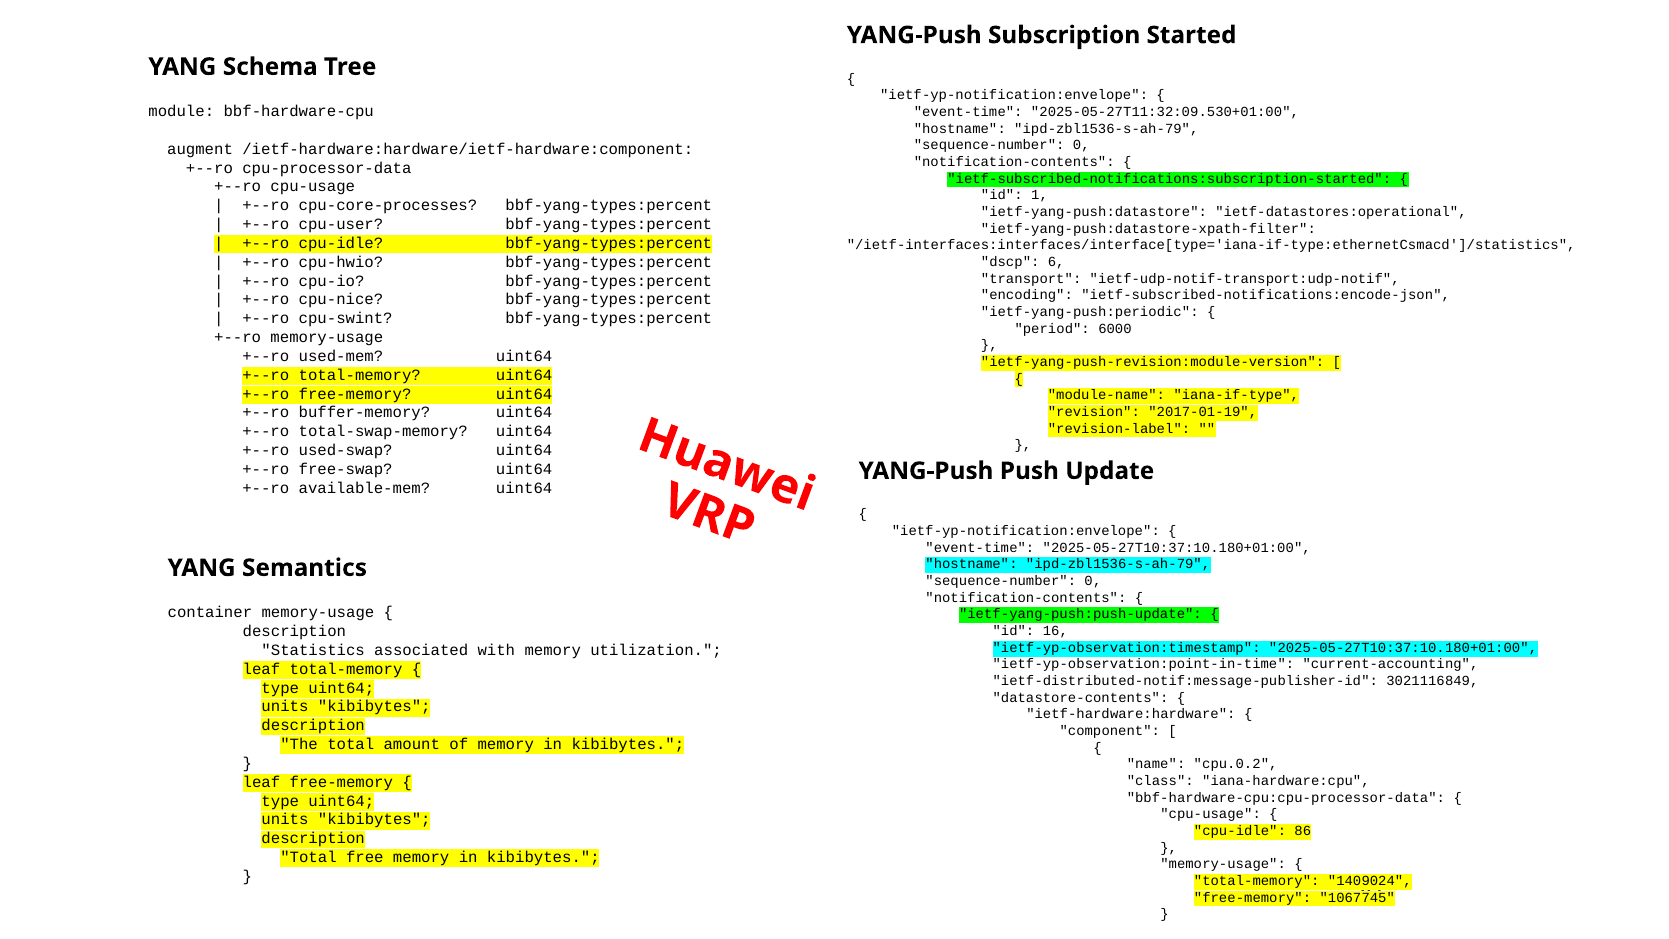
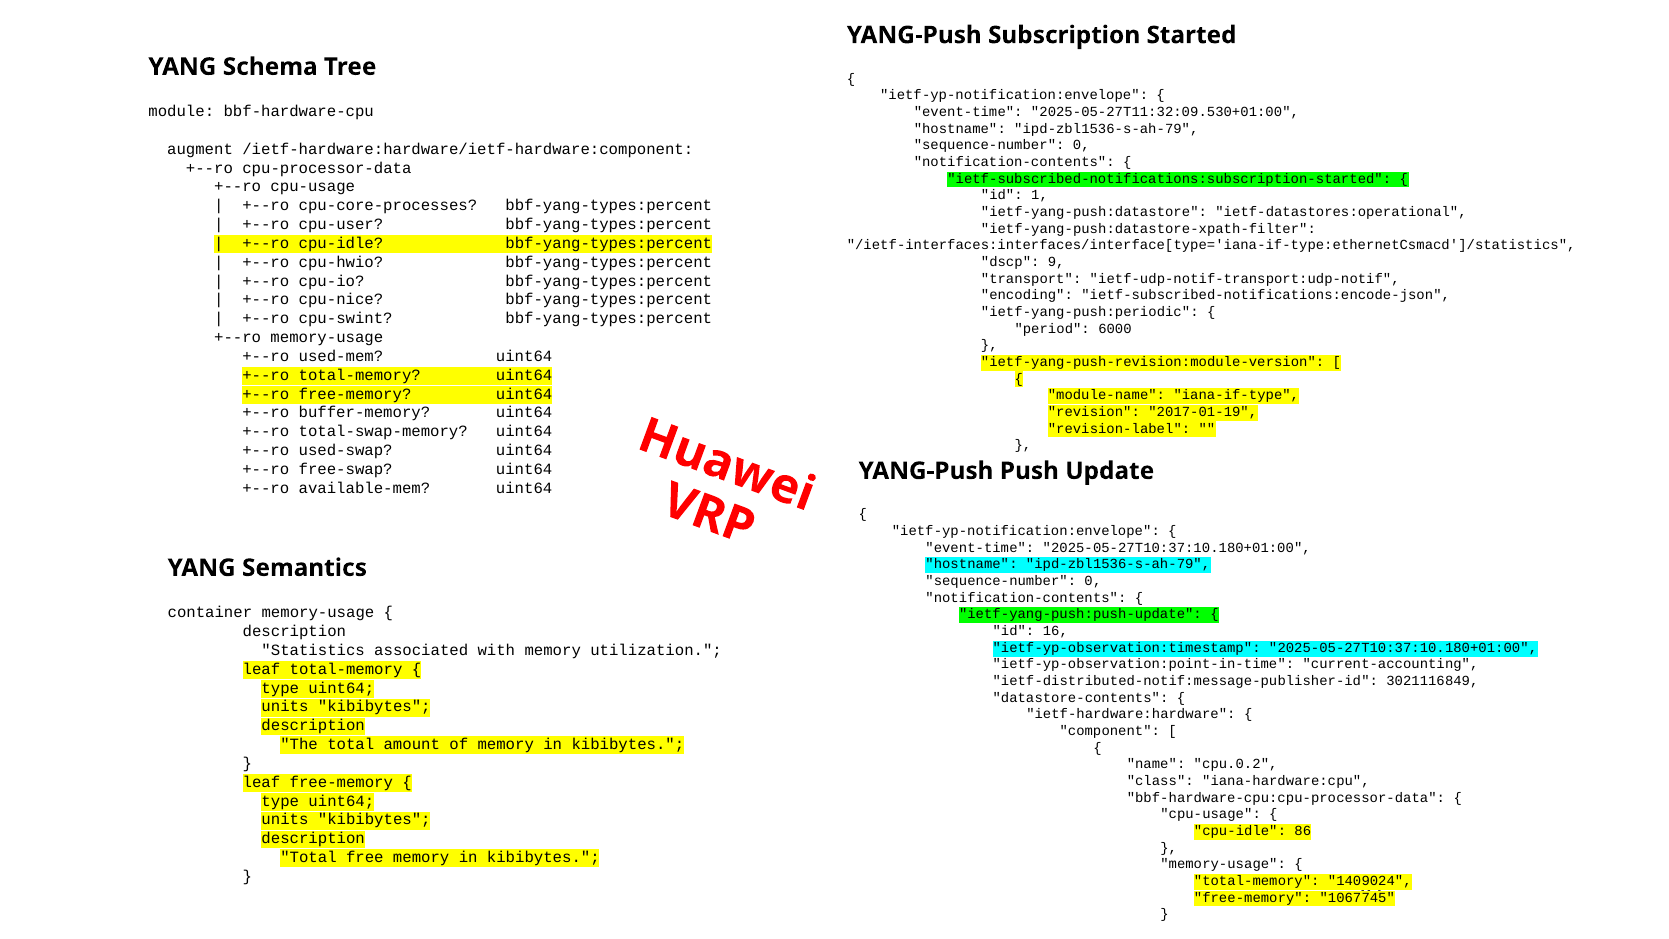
6: 6 -> 9
